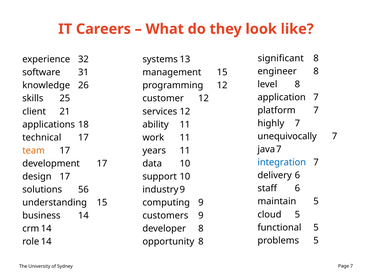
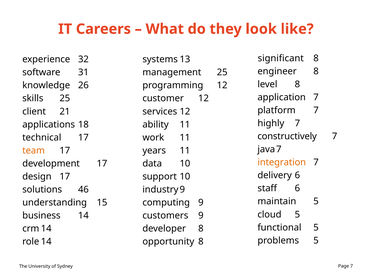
management 15: 15 -> 25
unequivocally: unequivocally -> constructively
integration colour: blue -> orange
56: 56 -> 46
